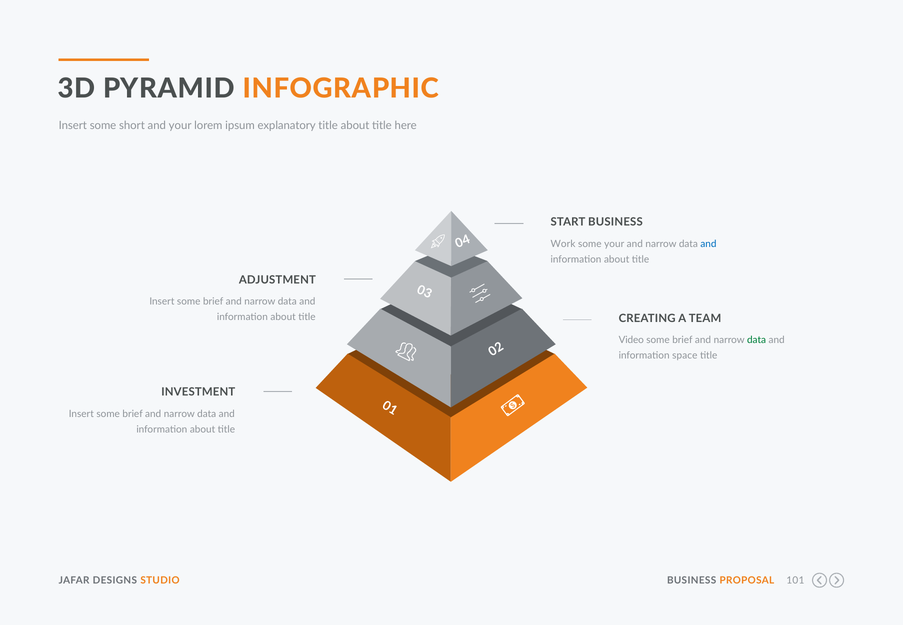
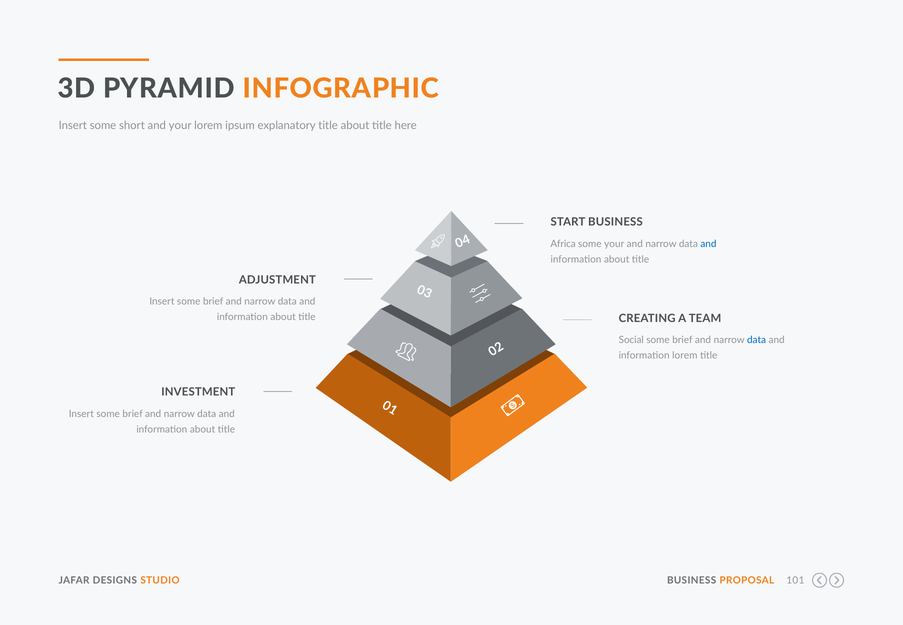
Work: Work -> Africa
Video: Video -> Social
data at (757, 340) colour: green -> blue
information space: space -> lorem
